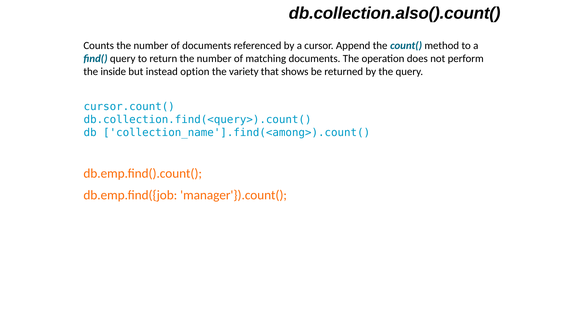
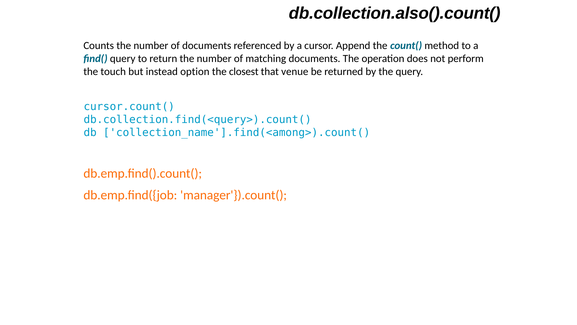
inside: inside -> touch
variety: variety -> closest
shows: shows -> venue
